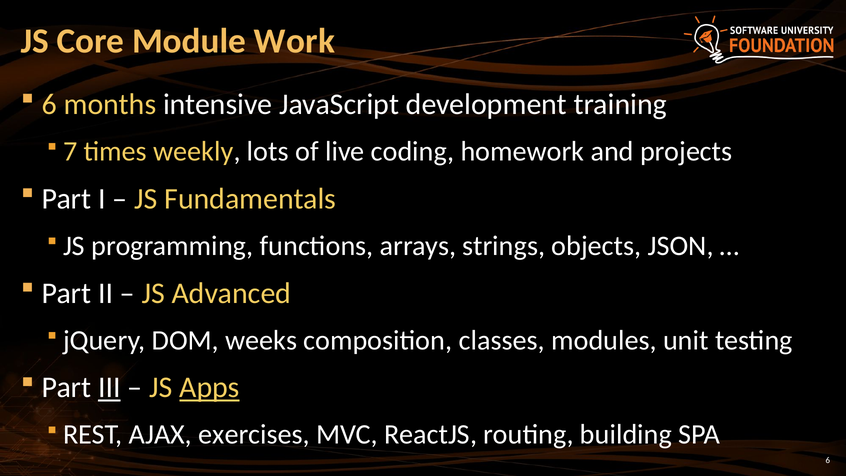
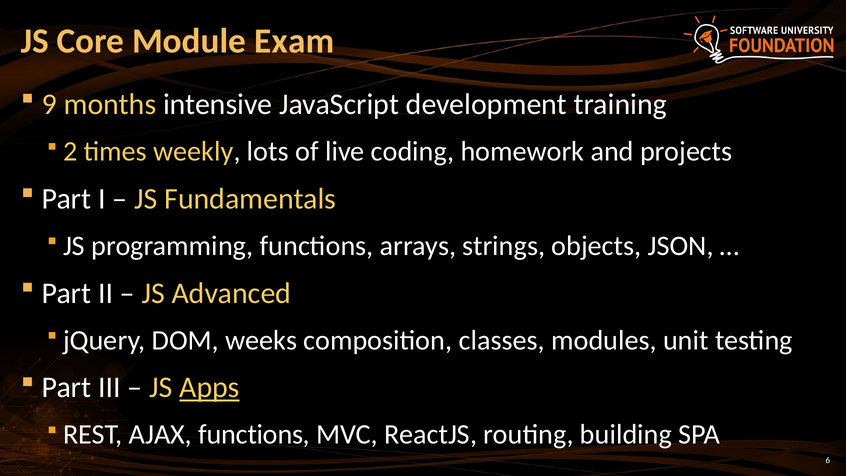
Work: Work -> Exam
6 at (49, 104): 6 -> 9
7: 7 -> 2
III underline: present -> none
AJAX exercises: exercises -> functions
